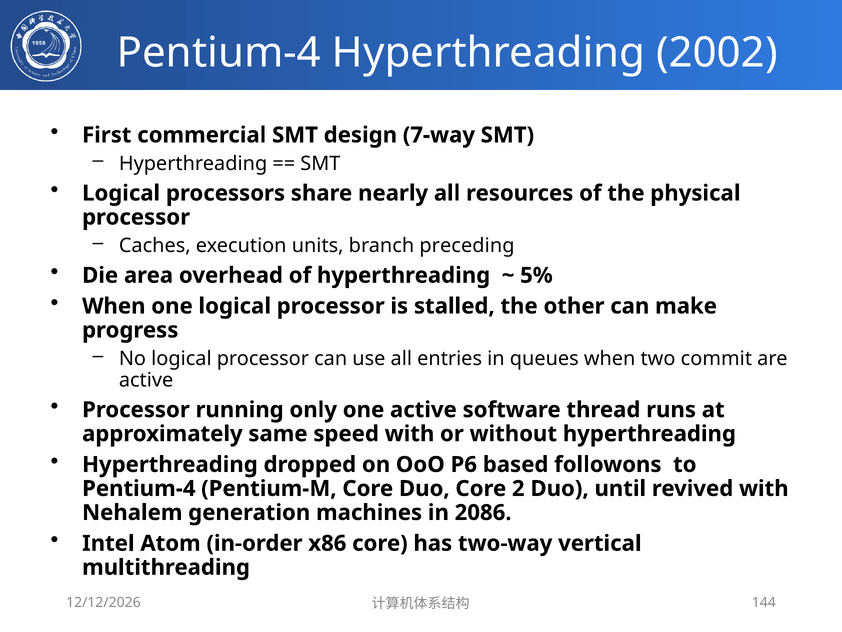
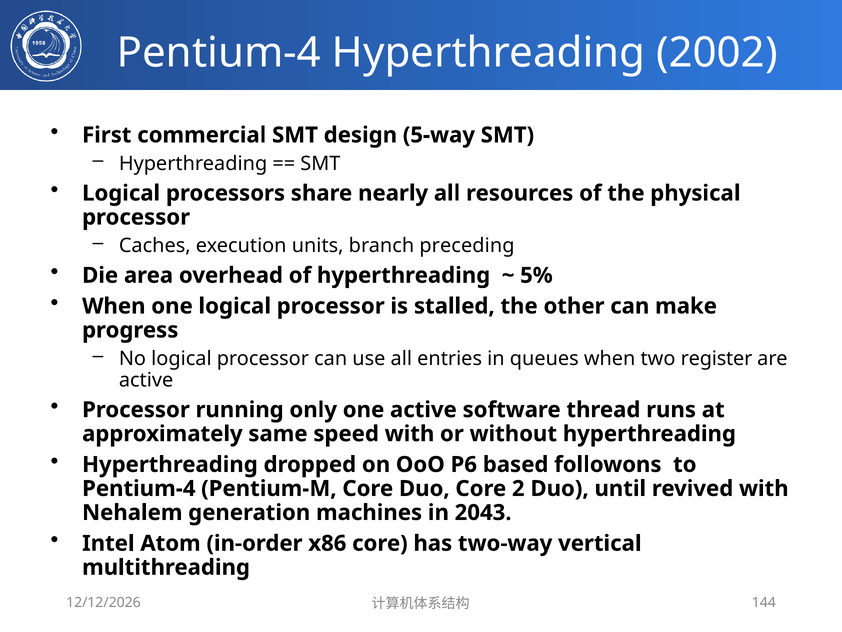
7-way: 7-way -> 5-way
commit: commit -> register
2086: 2086 -> 2043
